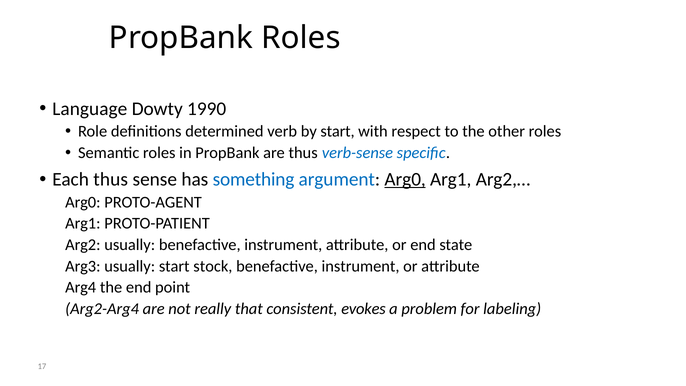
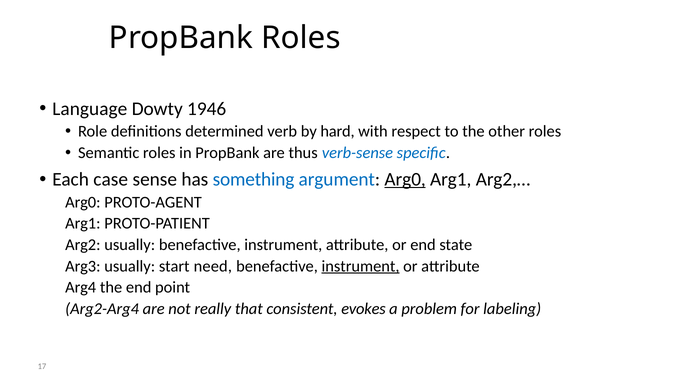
1990: 1990 -> 1946
by start: start -> hard
Each thus: thus -> case
stock: stock -> need
instrument at (361, 266) underline: none -> present
